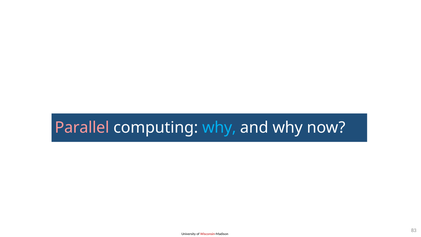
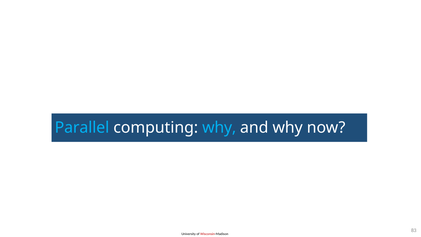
Parallel colour: pink -> light blue
